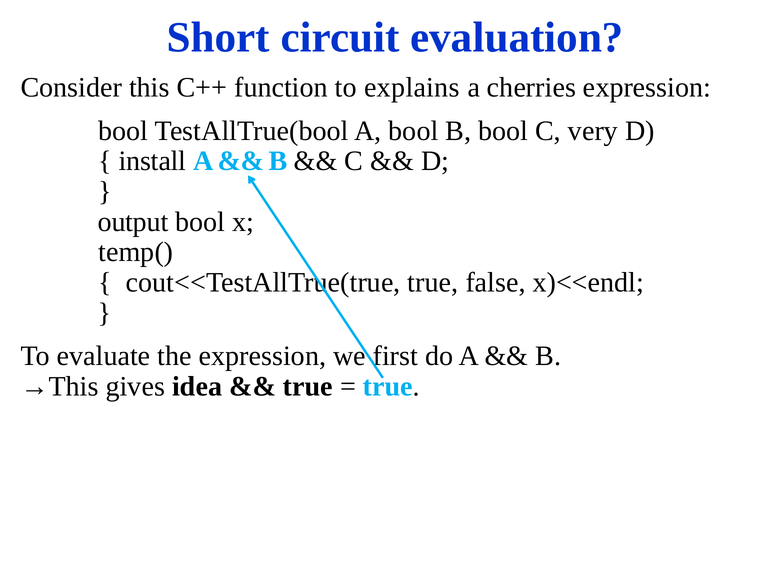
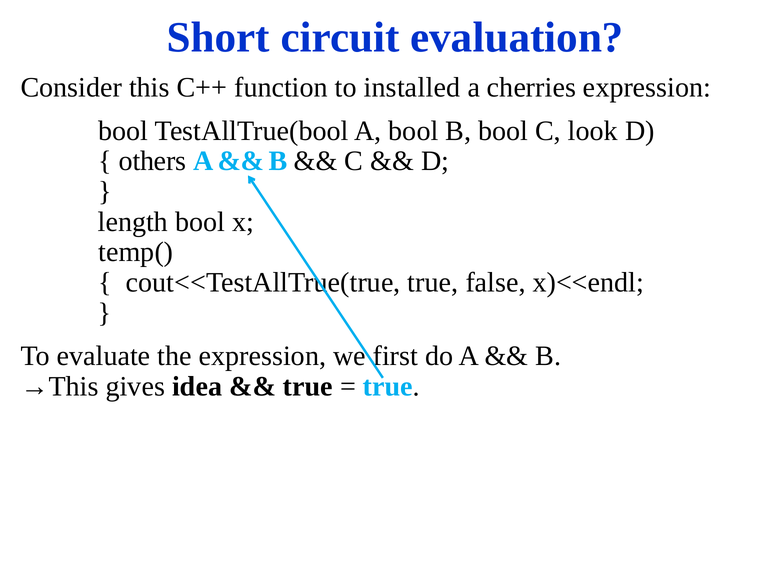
explains: explains -> installed
very: very -> look
install: install -> others
output: output -> length
